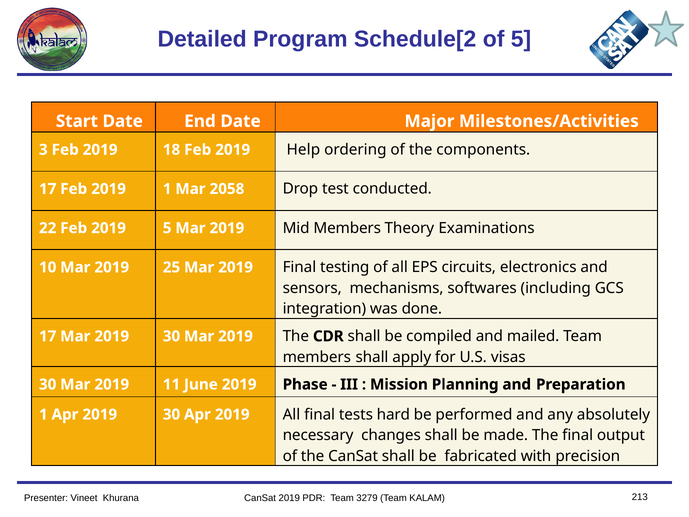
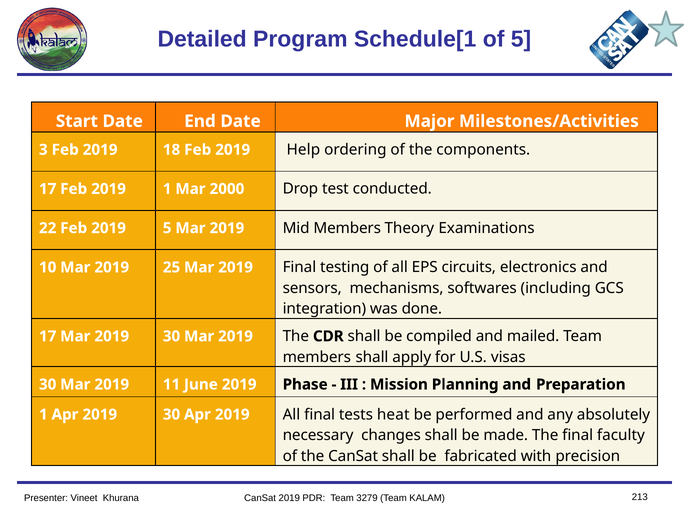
Schedule[2: Schedule[2 -> Schedule[1
2058: 2058 -> 2000
hard: hard -> heat
output: output -> faculty
